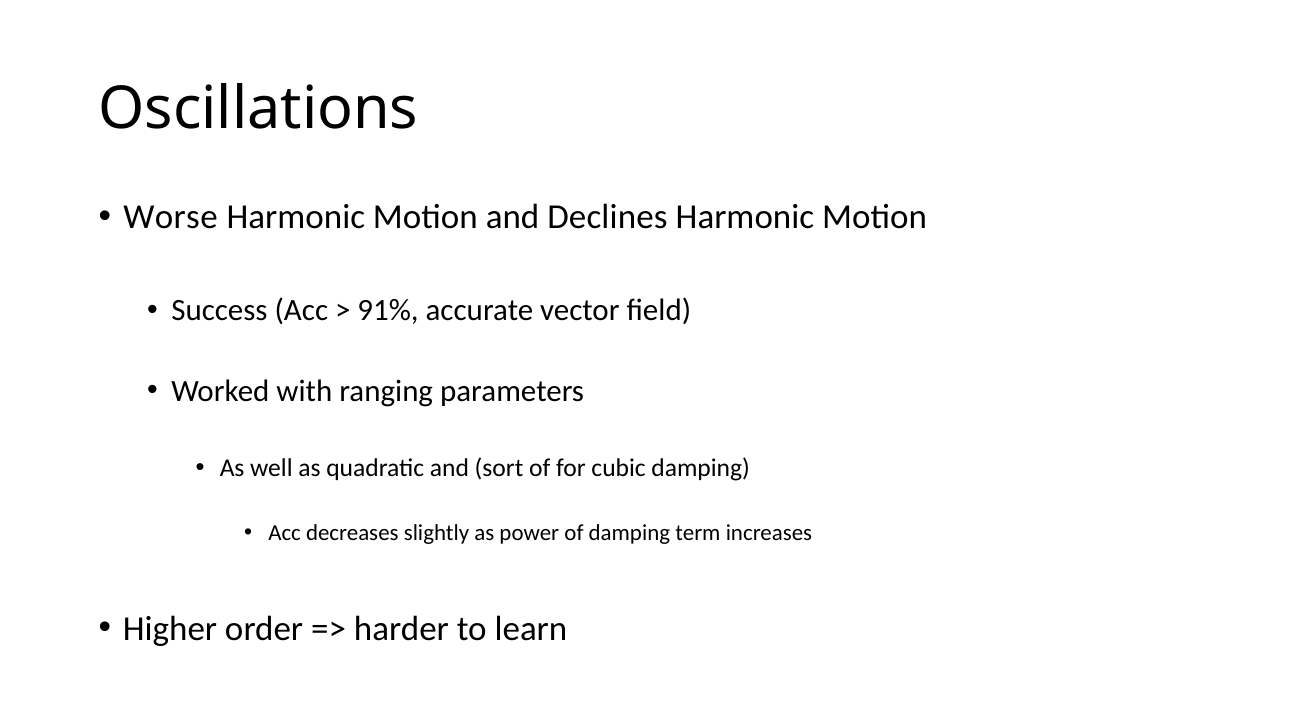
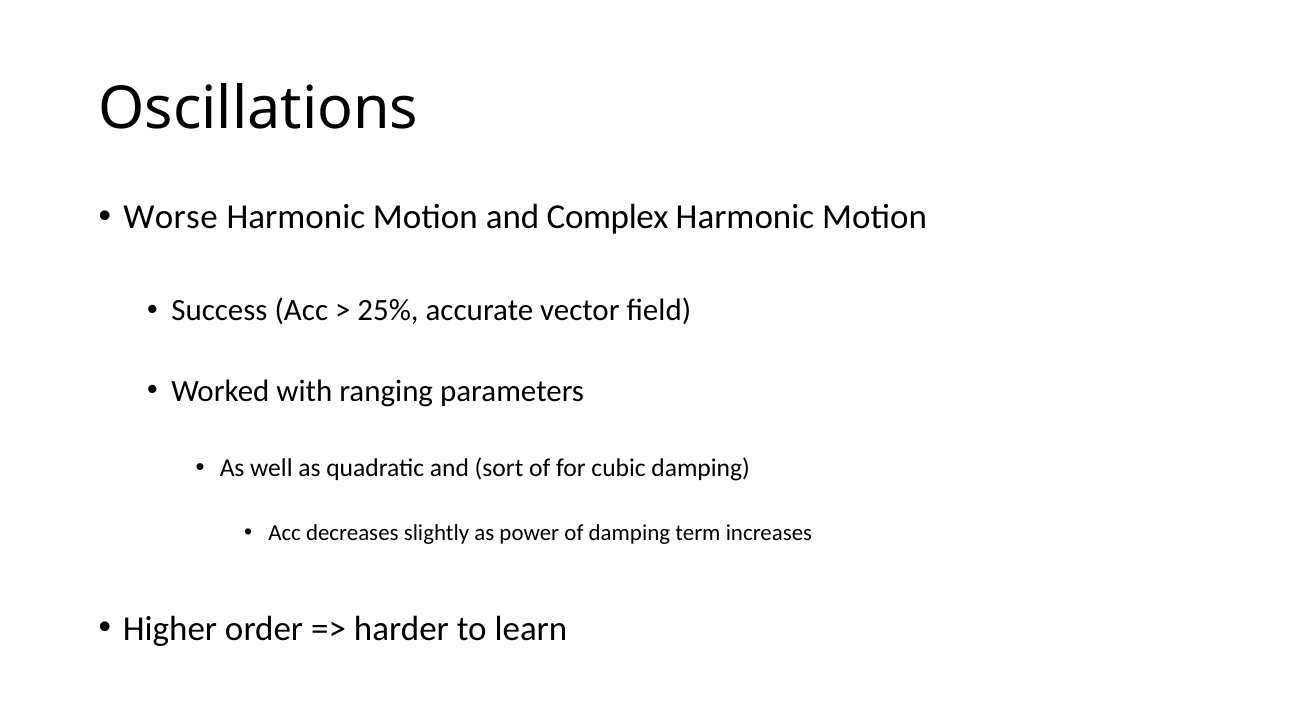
Declines: Declines -> Complex
91%: 91% -> 25%
